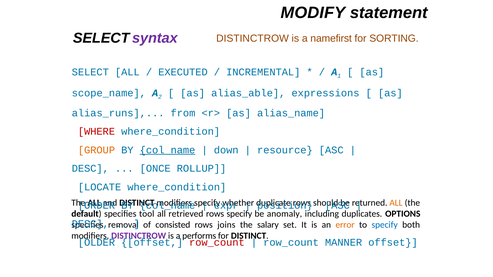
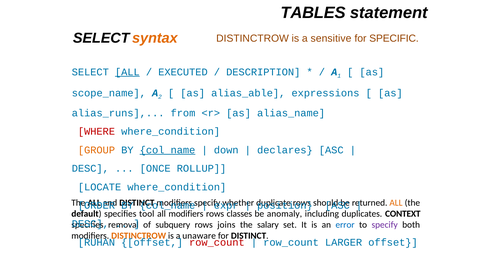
MODIFY: MODIFY -> TABLES
syntax colour: purple -> orange
namefirst: namefirst -> sensitive
SORTING: SORTING -> SPECIFIC
ALL at (127, 72) underline: none -> present
INCREMENTAL: INCREMENTAL -> DESCRIPTION
resource: resource -> declares
all retrieved: retrieved -> modifiers
rows specify: specify -> classes
OPTIONS: OPTIONS -> CONTEXT
consisted: consisted -> subquery
error colour: orange -> blue
specify at (385, 225) colour: blue -> purple
DISTINCTROW at (139, 236) colour: purple -> orange
performs: performs -> unaware
OLDER: OLDER -> RUHAN
MANNER: MANNER -> LARGER
